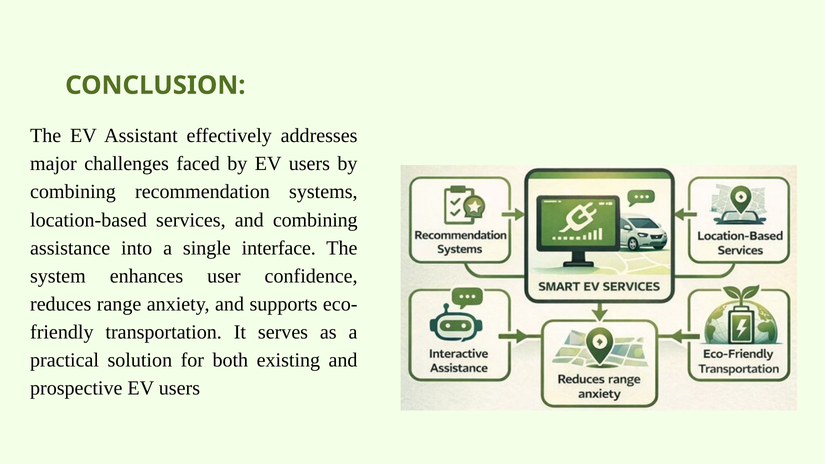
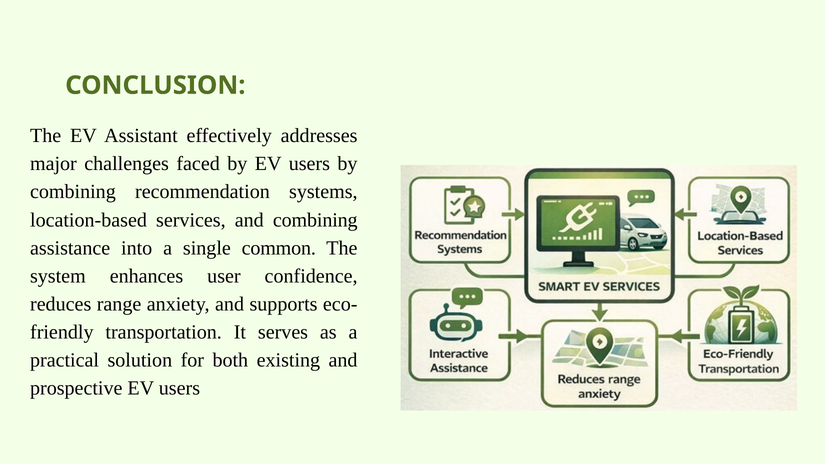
interface: interface -> common
